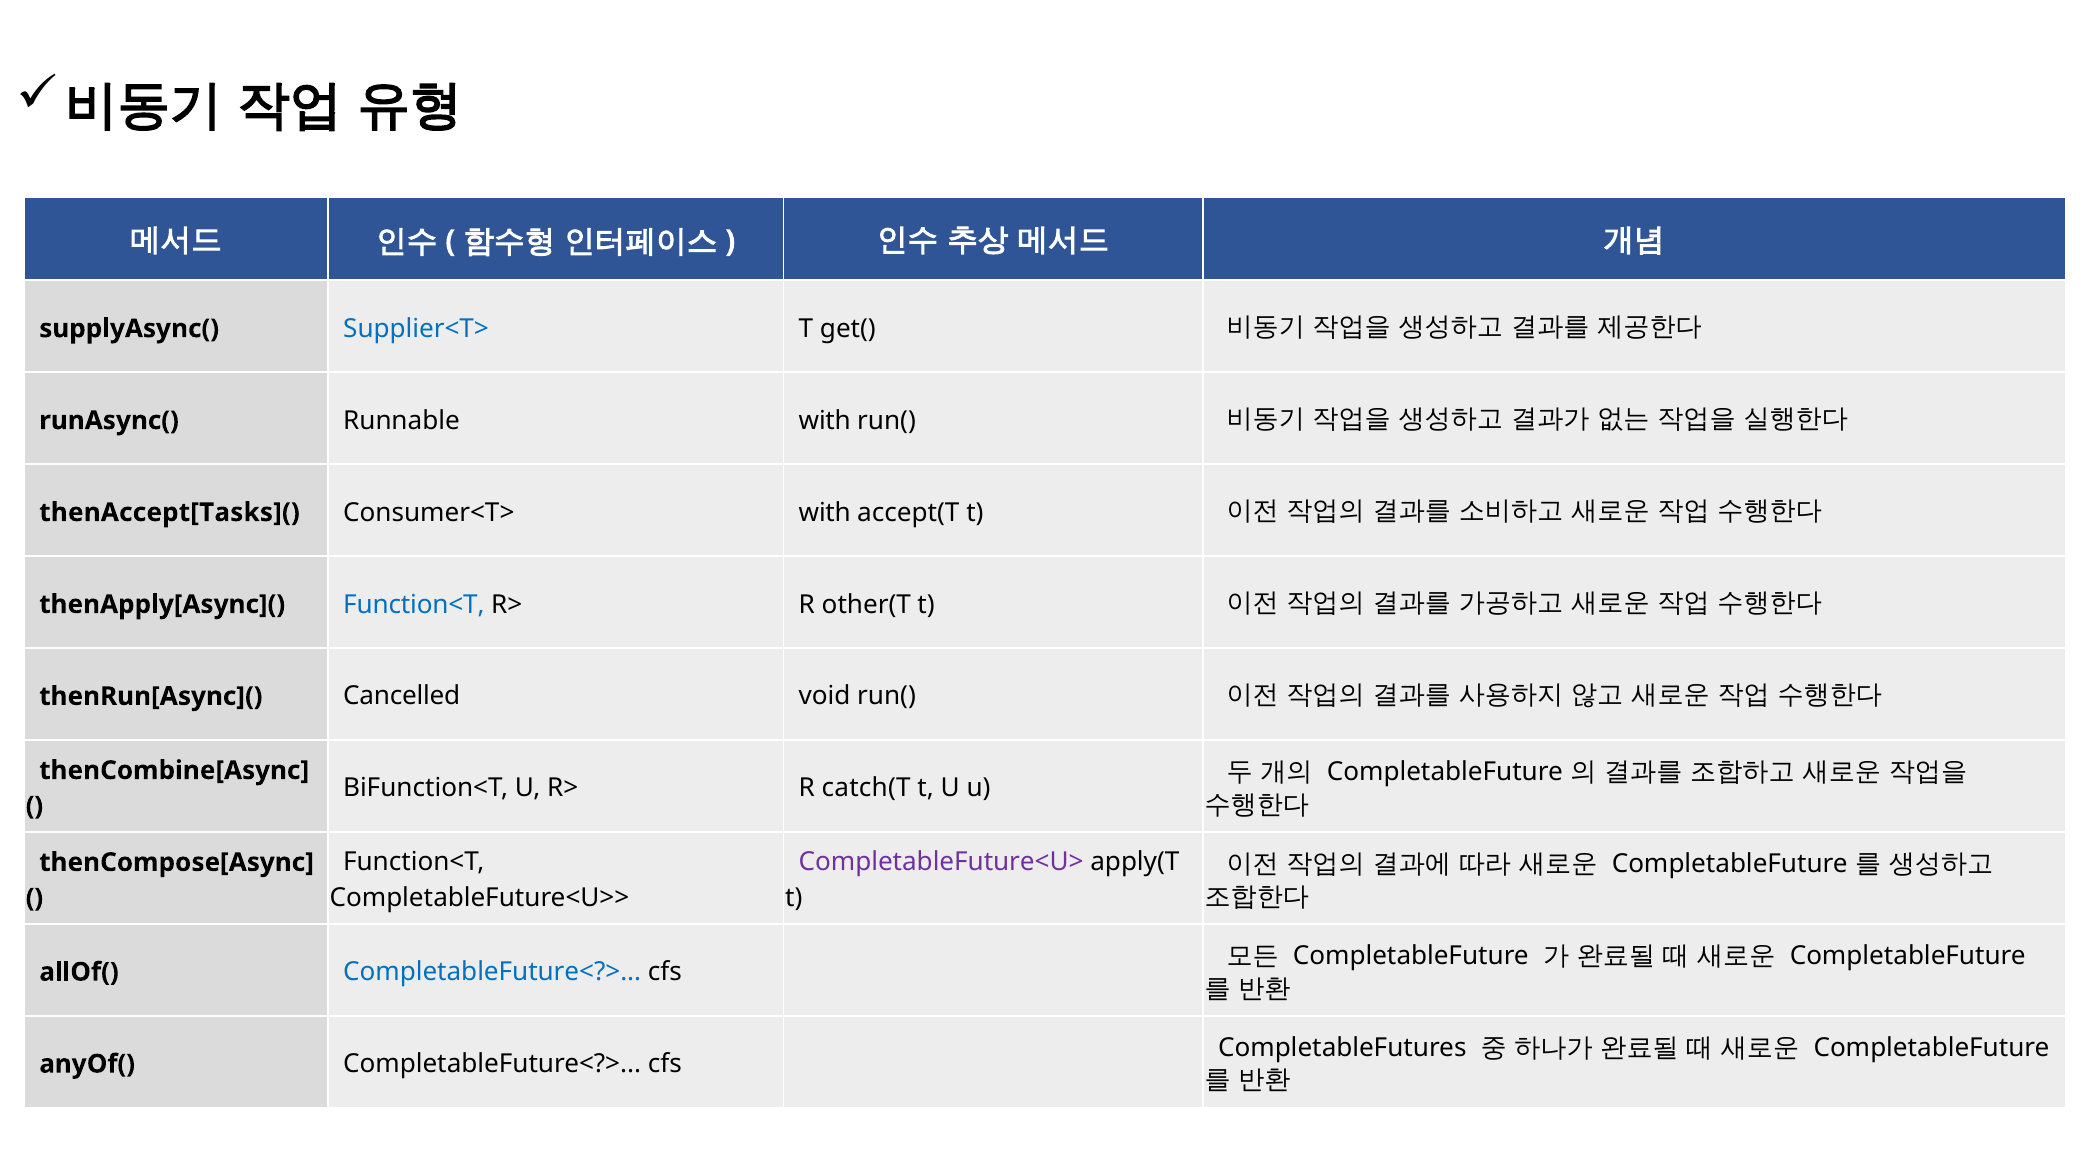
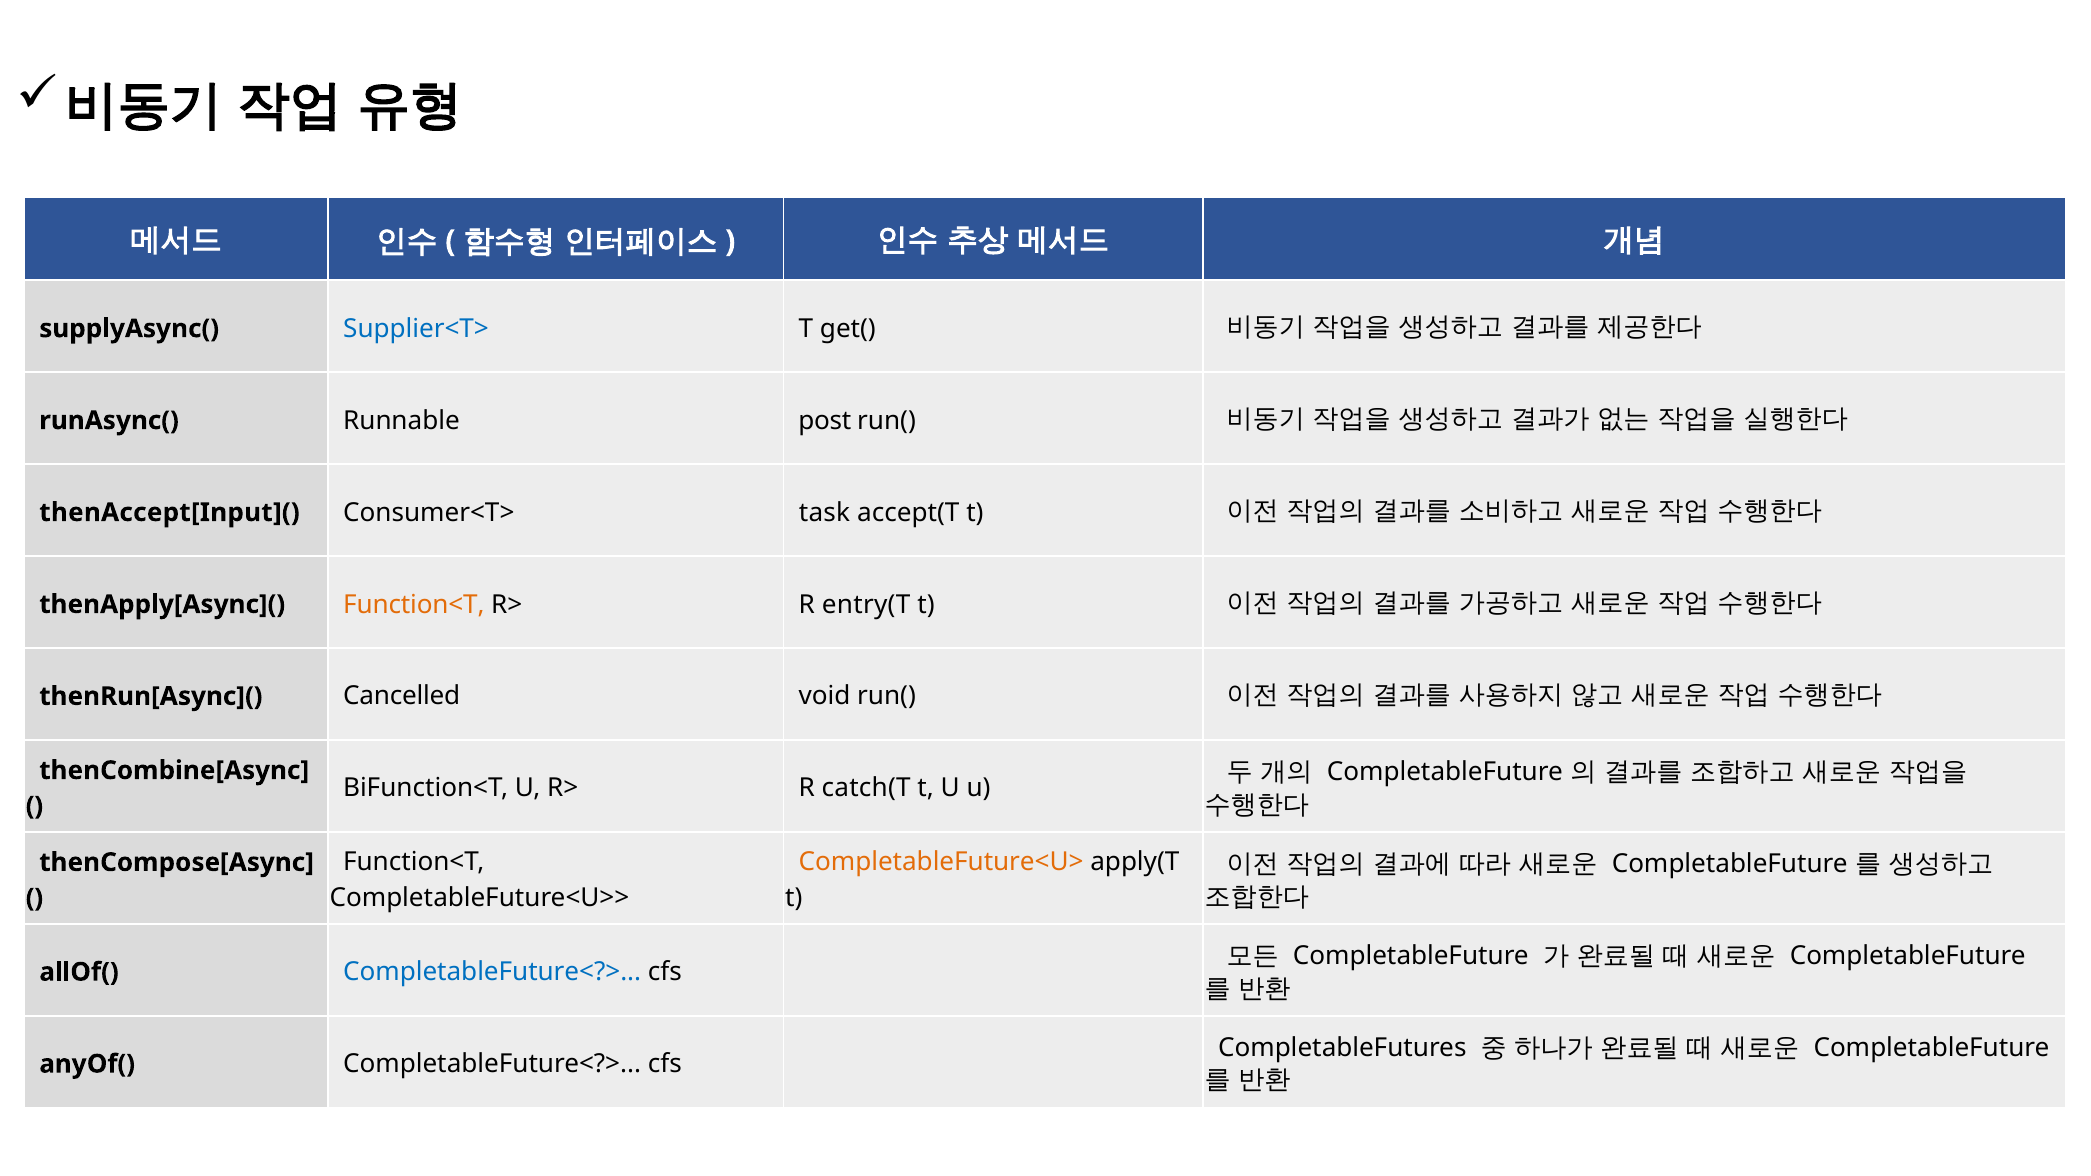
Runnable with: with -> post
thenAccept[Tasks](: thenAccept[Tasks]( -> thenAccept[Input](
Consumer<T> with: with -> task
Function<T at (414, 604) colour: blue -> orange
other(T: other(T -> entry(T
CompletableFuture<U> colour: purple -> orange
